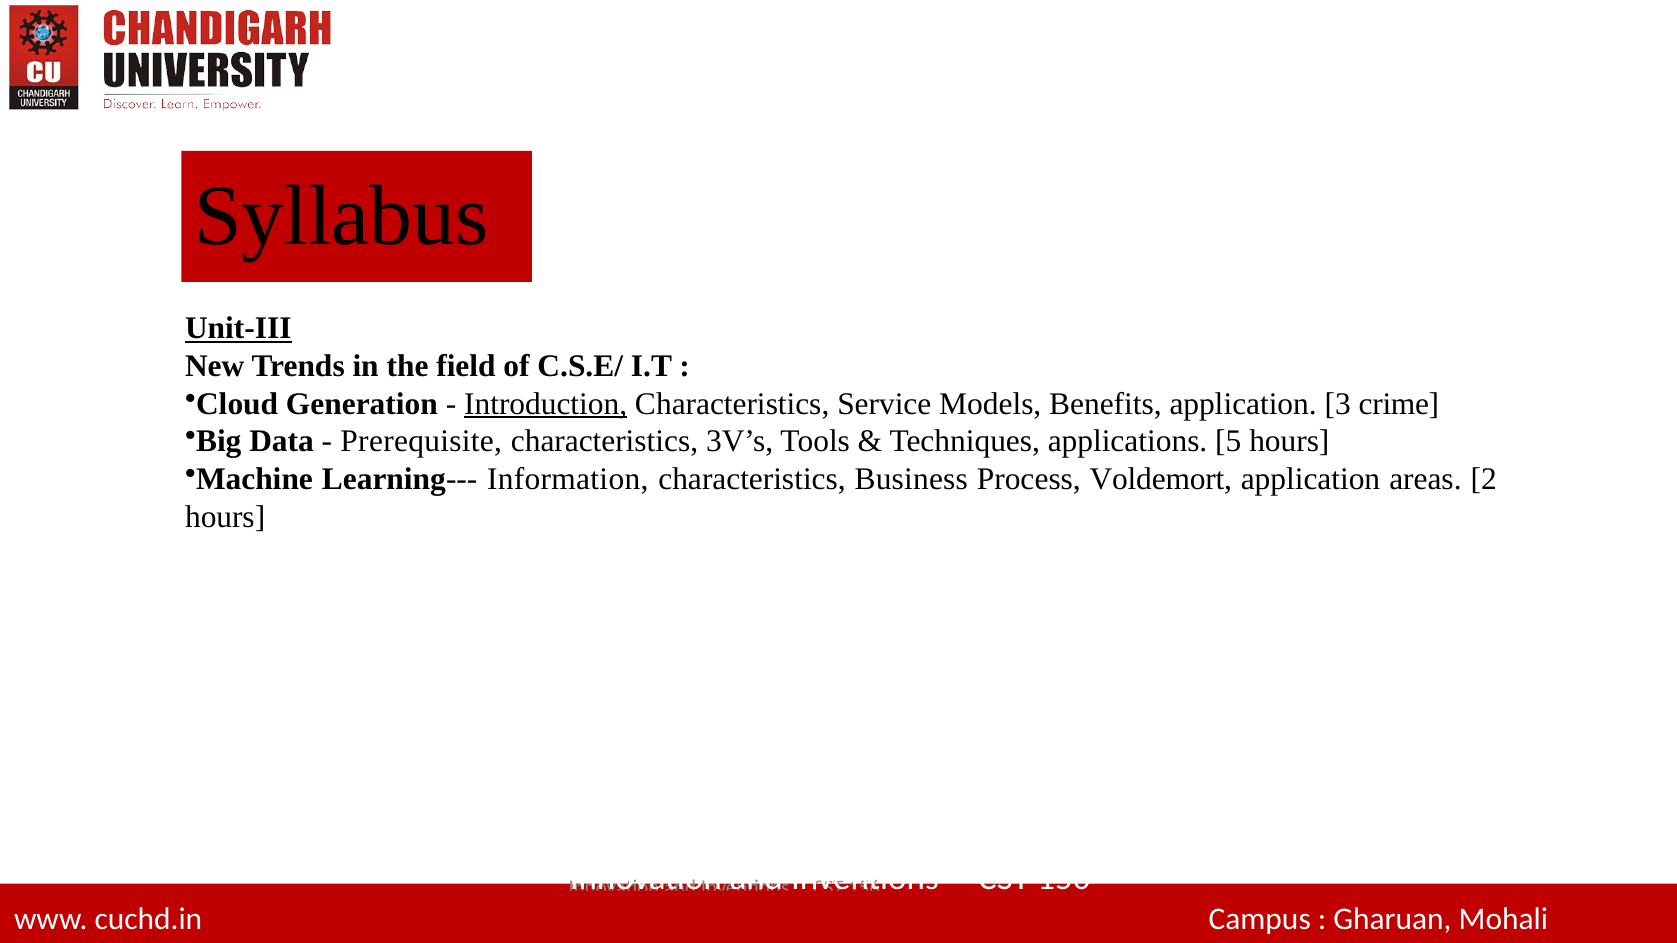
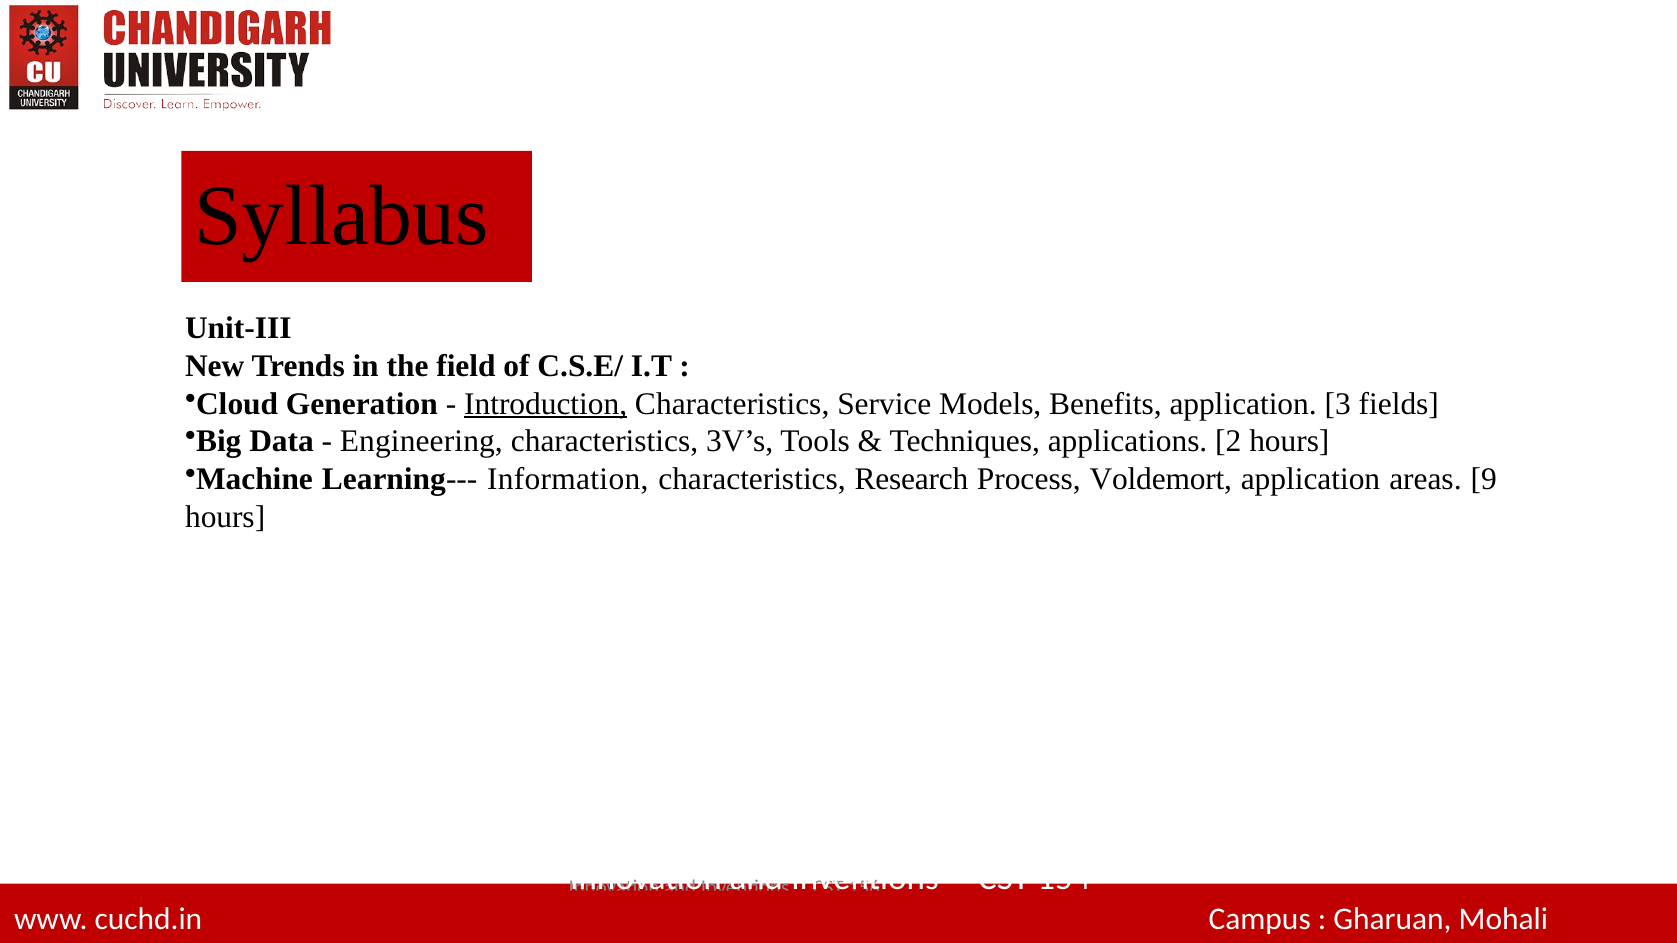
Unit-III underline: present -> none
crime: crime -> fields
Prerequisite: Prerequisite -> Engineering
5: 5 -> 2
Business: Business -> Research
2: 2 -> 9
150: 150 -> 154
